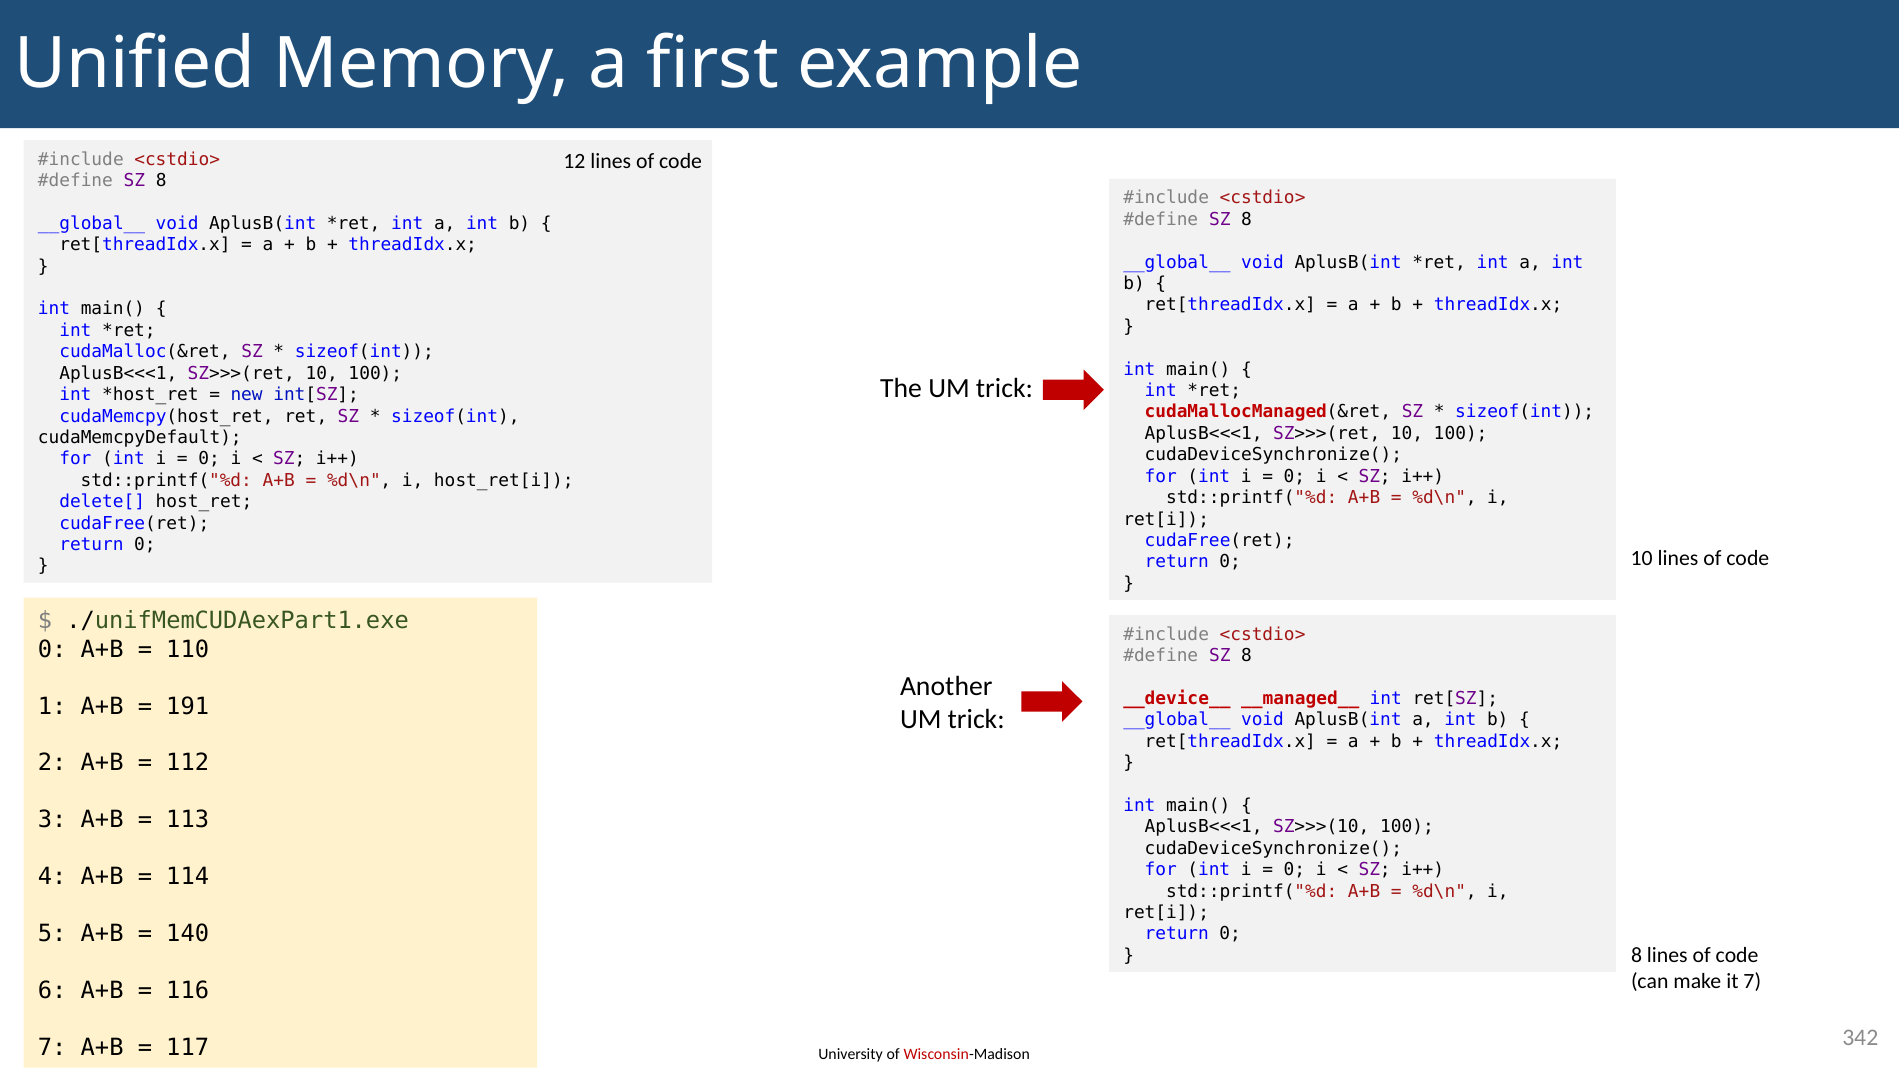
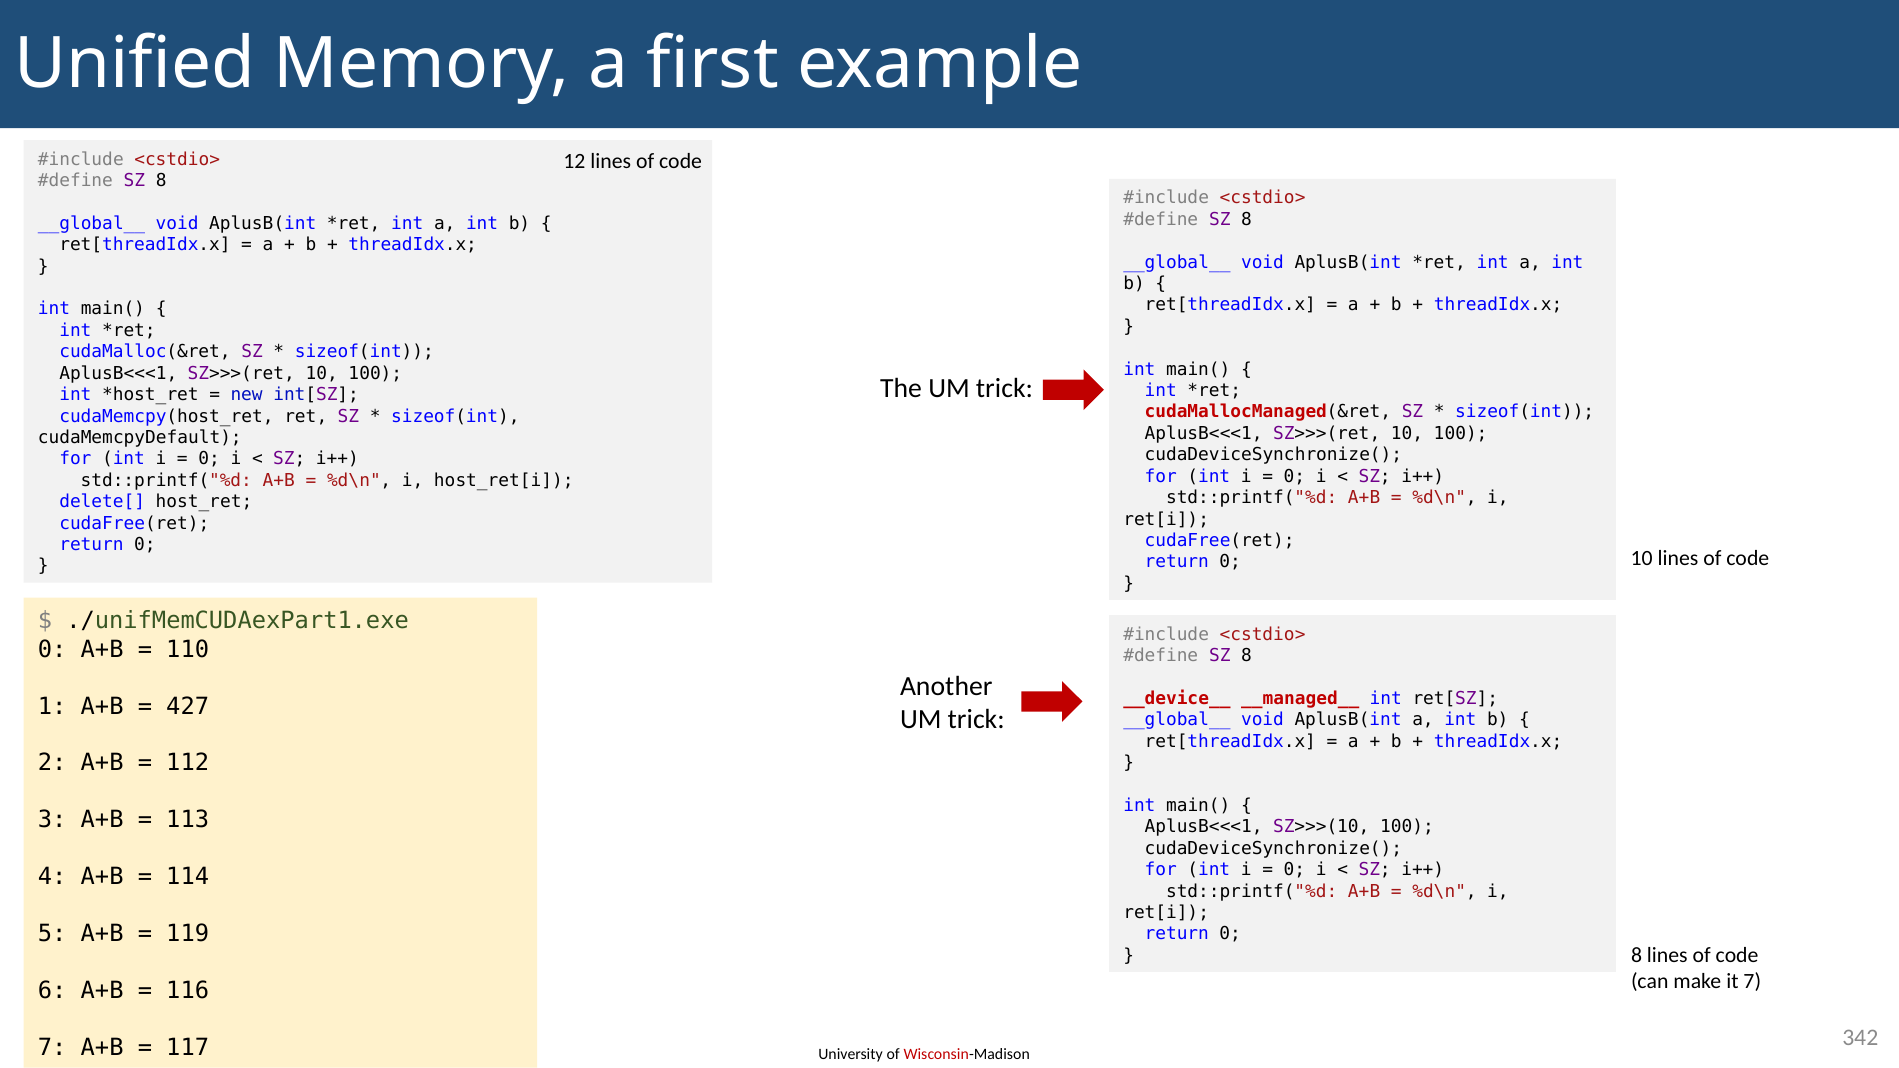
191: 191 -> 427
140: 140 -> 119
